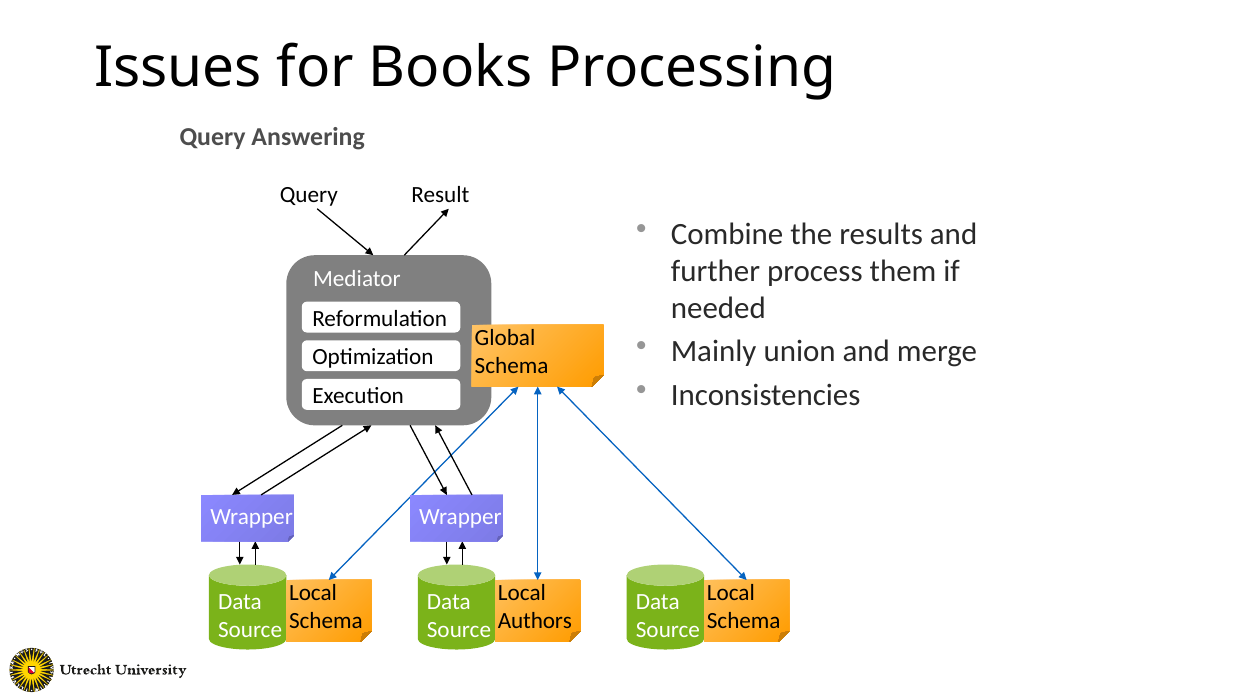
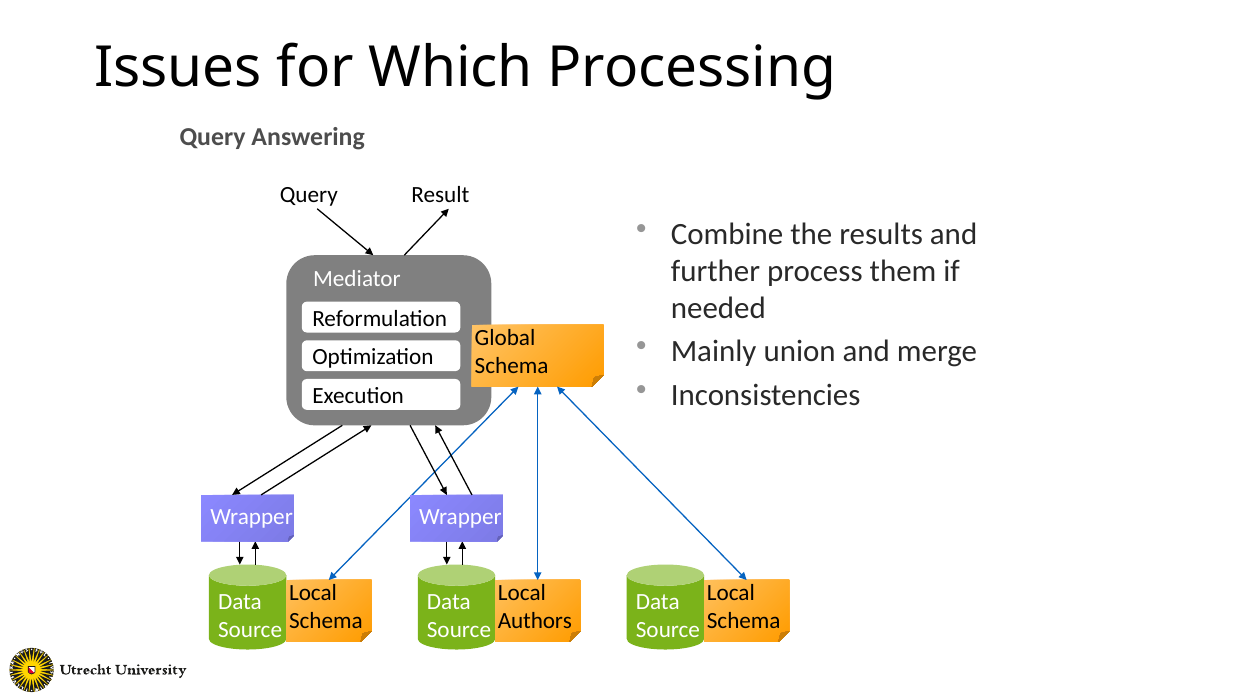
Books: Books -> Which
